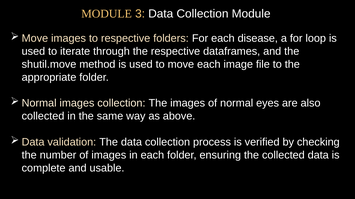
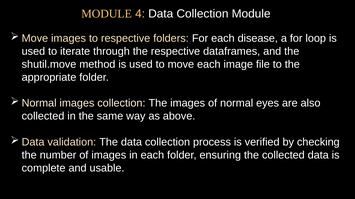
3: 3 -> 4
